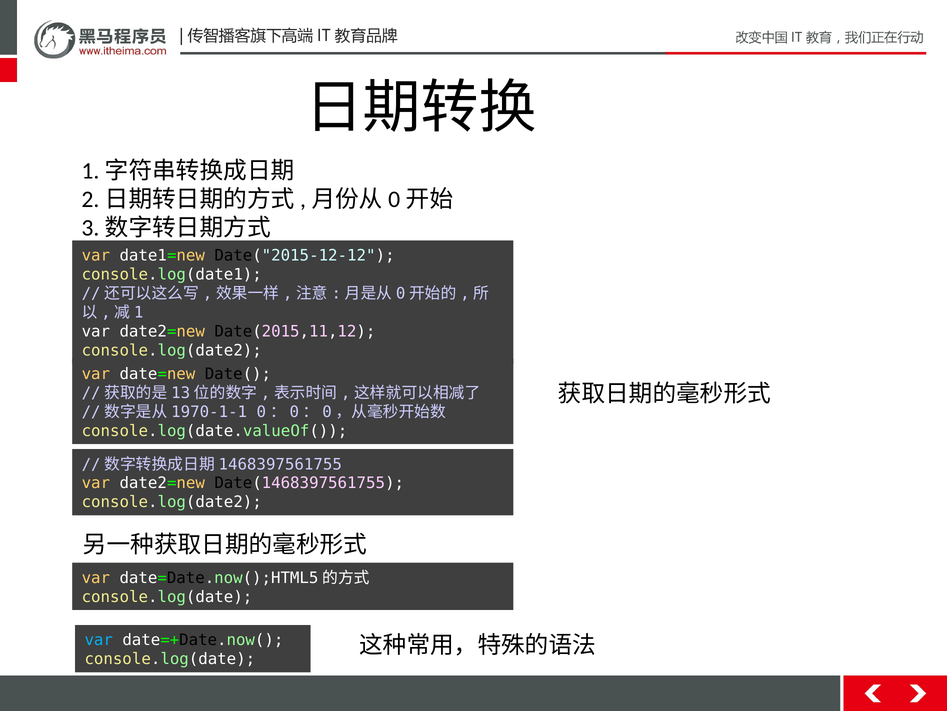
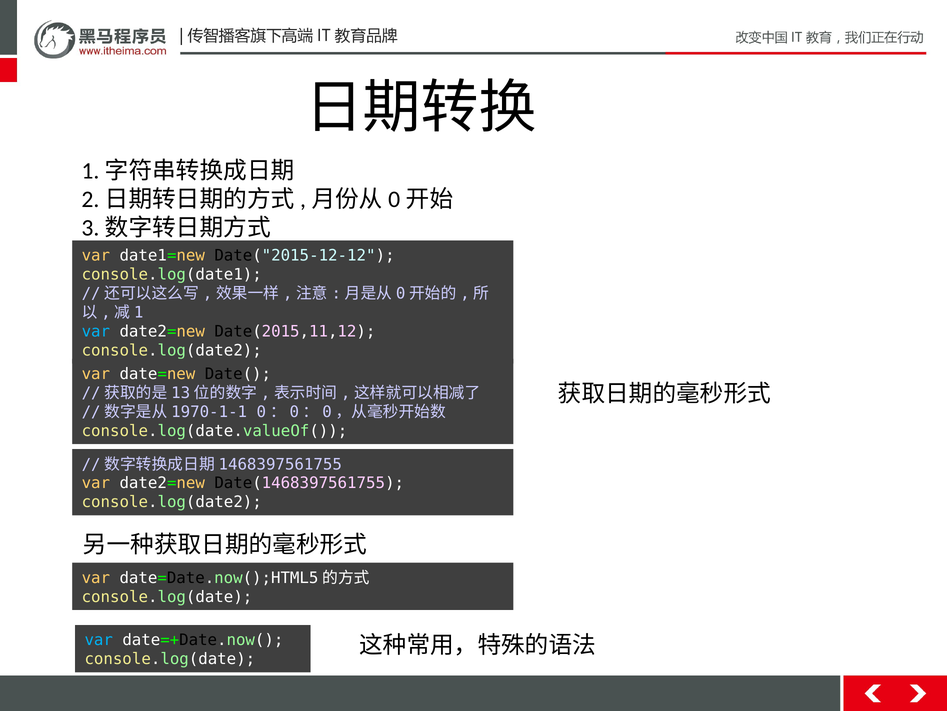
var at (96, 331) colour: white -> light blue
